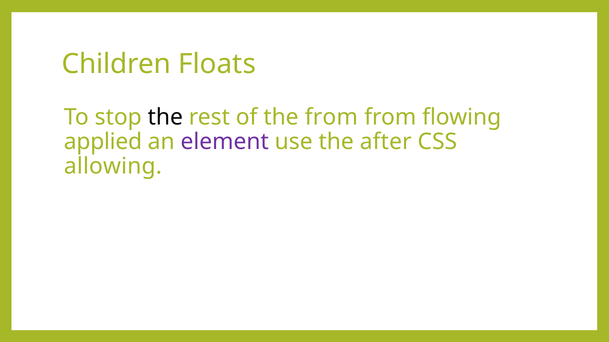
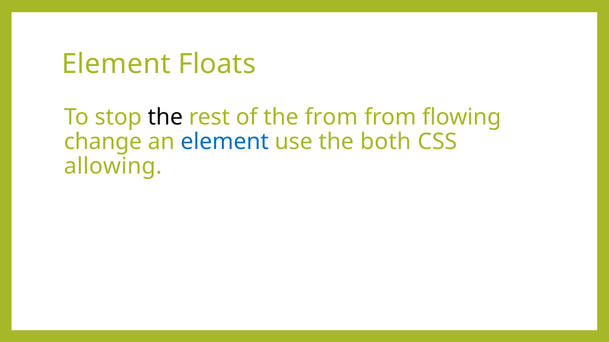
Children at (116, 64): Children -> Element
applied: applied -> change
element at (225, 142) colour: purple -> blue
after: after -> both
